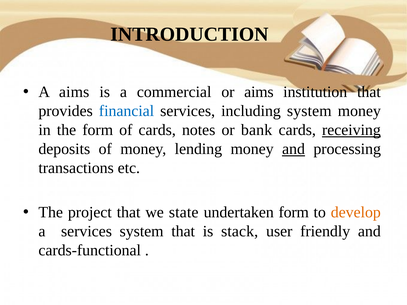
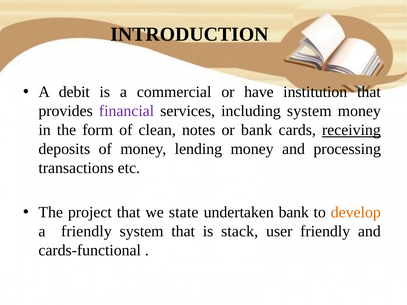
A aims: aims -> debit
or aims: aims -> have
financial colour: blue -> purple
of cards: cards -> clean
and at (294, 149) underline: present -> none
undertaken form: form -> bank
a services: services -> friendly
